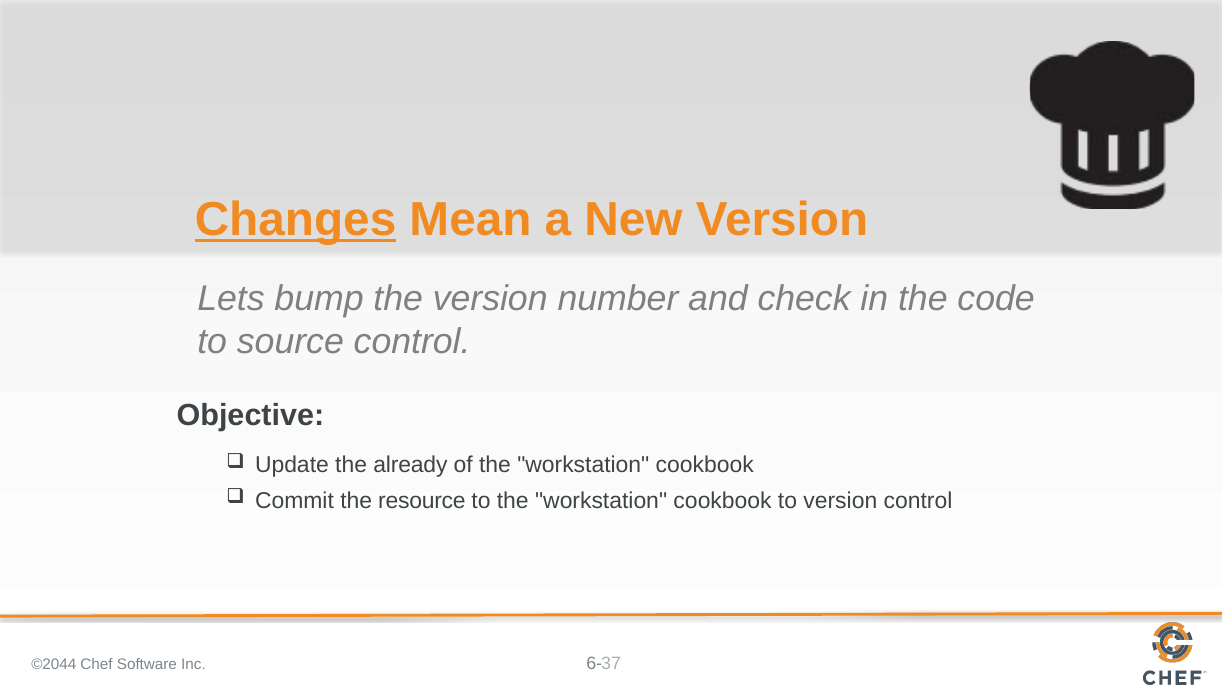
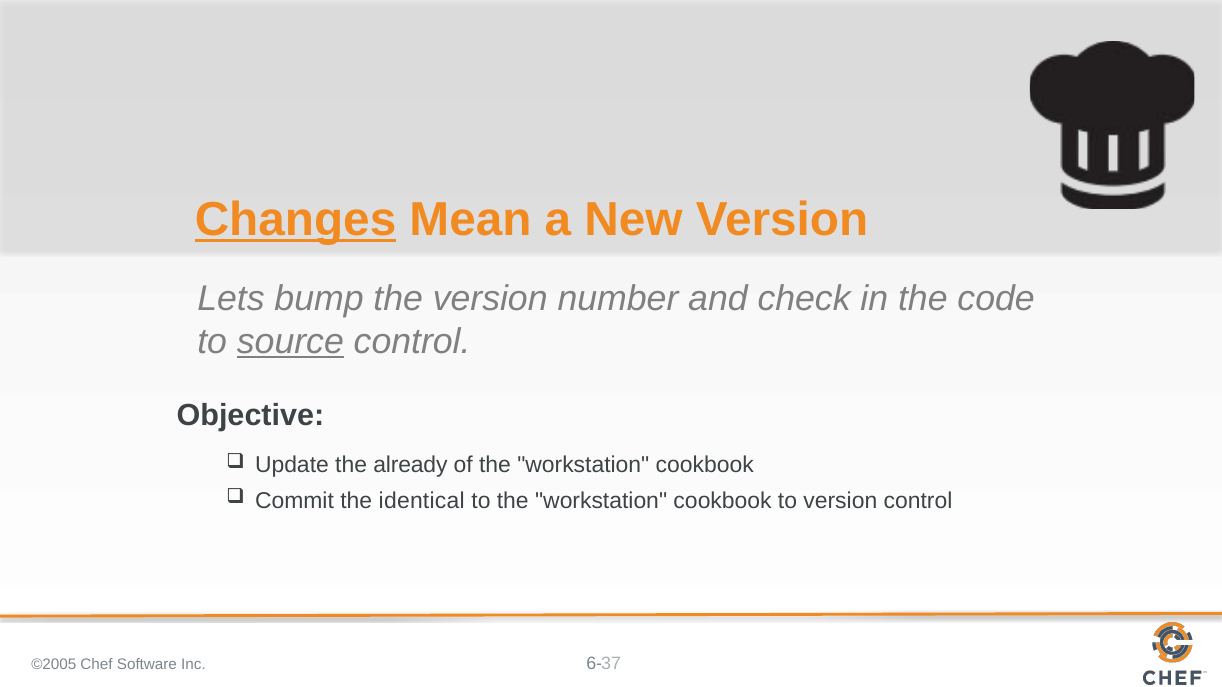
source underline: none -> present
resource: resource -> identical
©2044: ©2044 -> ©2005
